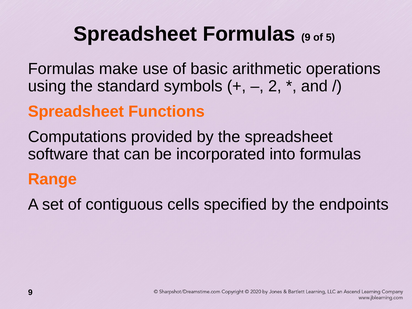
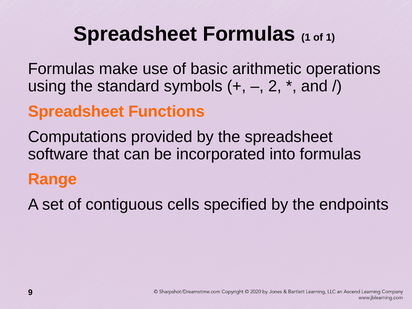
Formulas 9: 9 -> 1
of 5: 5 -> 1
